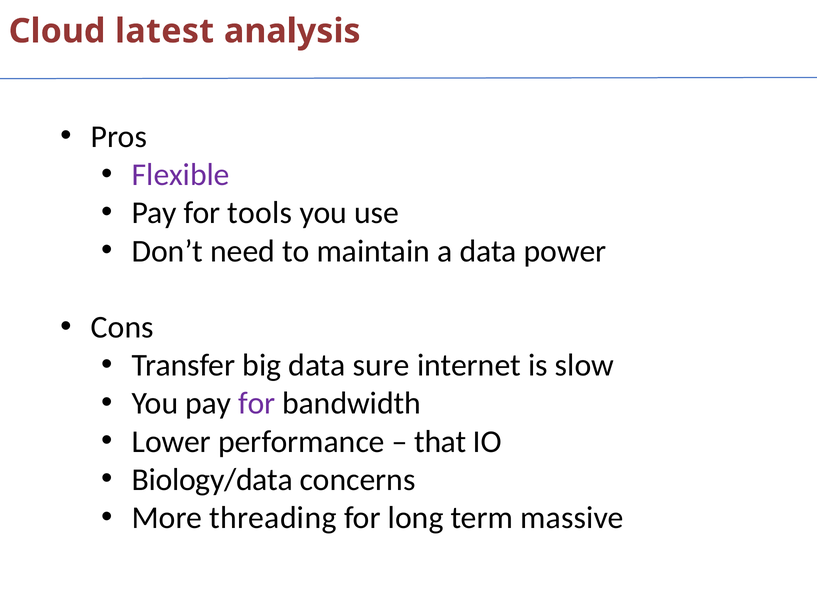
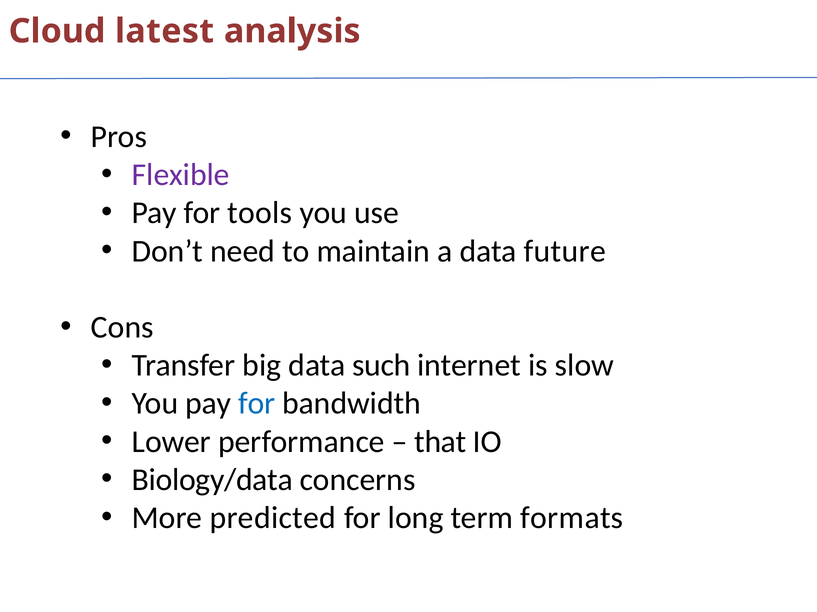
power: power -> future
sure: sure -> such
for at (257, 404) colour: purple -> blue
threading: threading -> predicted
massive: massive -> formats
